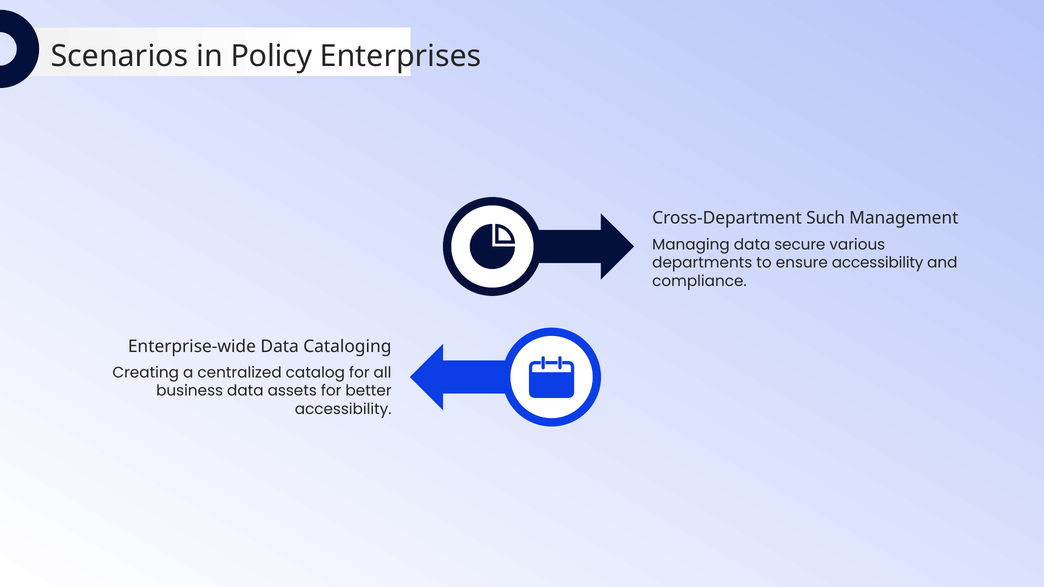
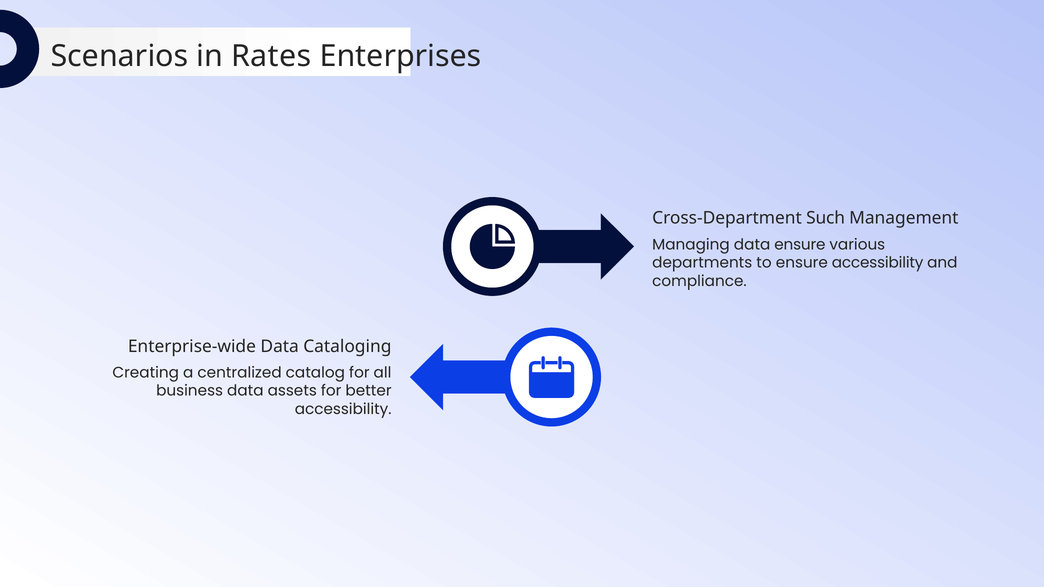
Policy: Policy -> Rates
data secure: secure -> ensure
